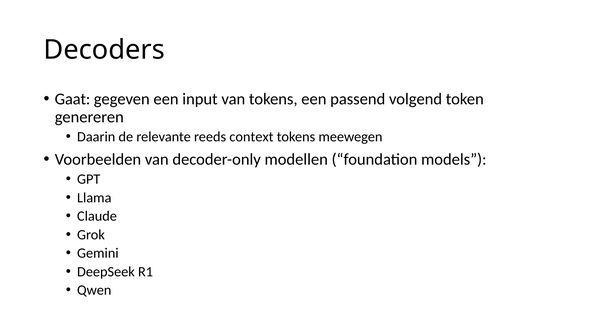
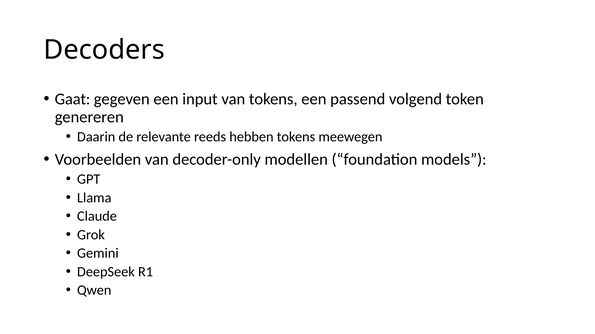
context: context -> hebben
